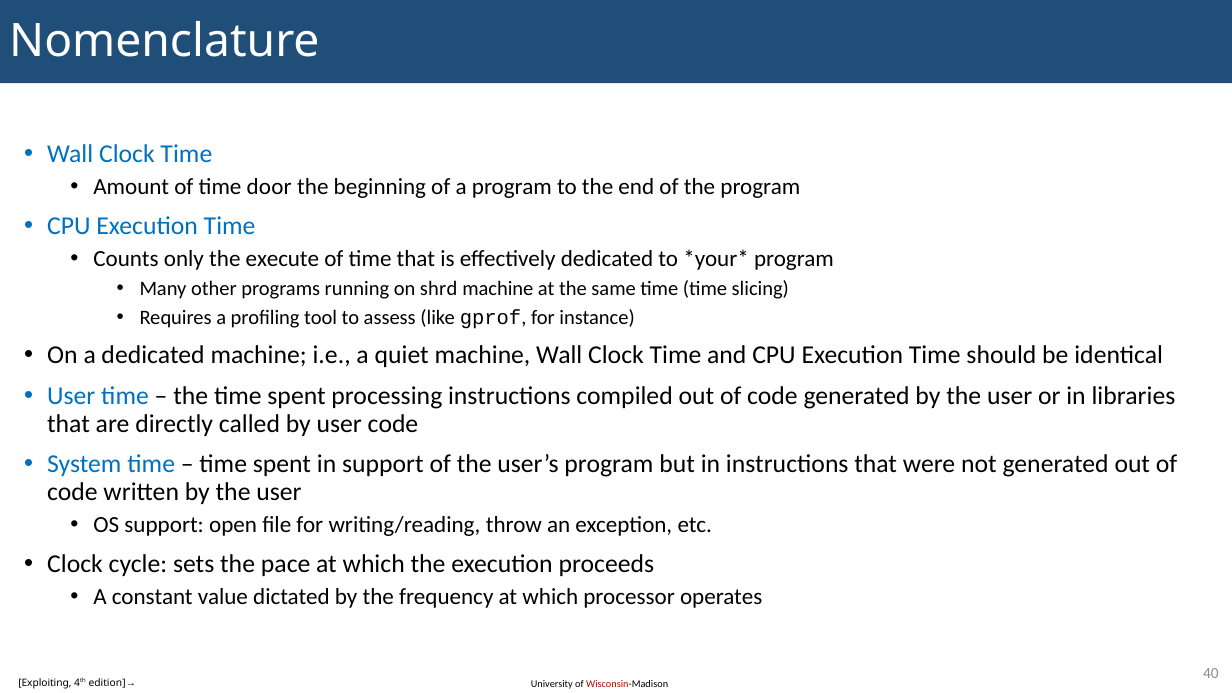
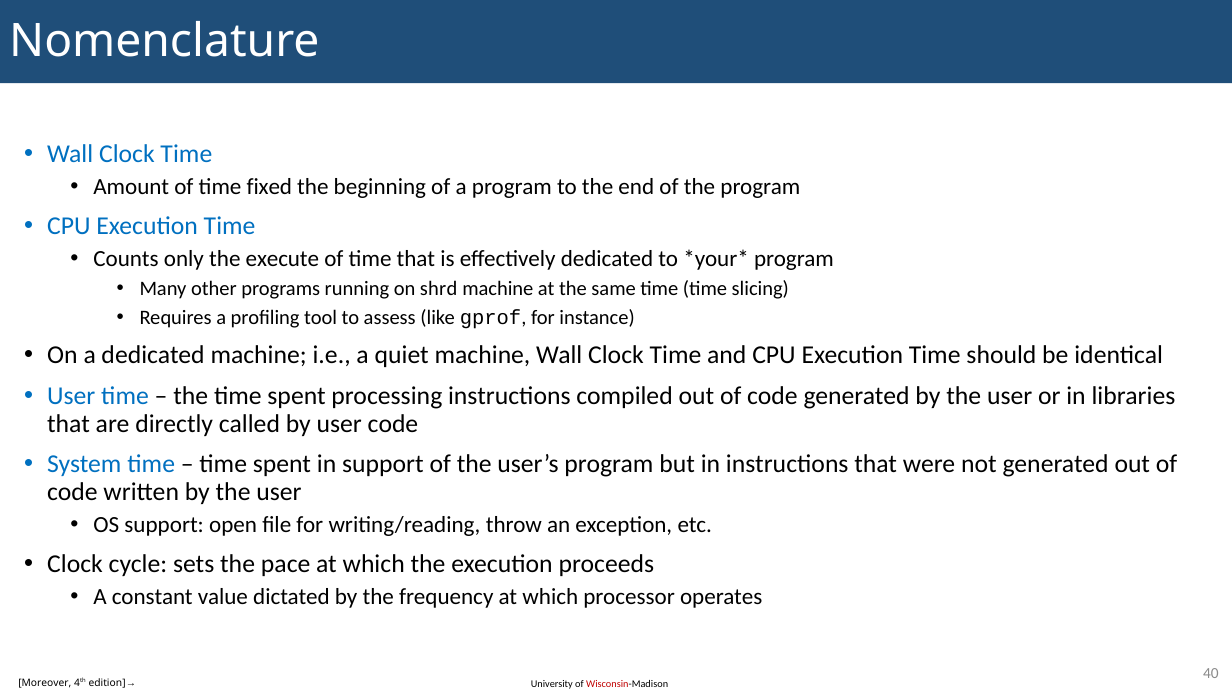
door: door -> fixed
Exploiting: Exploiting -> Moreover
